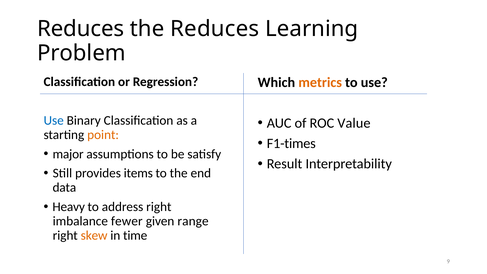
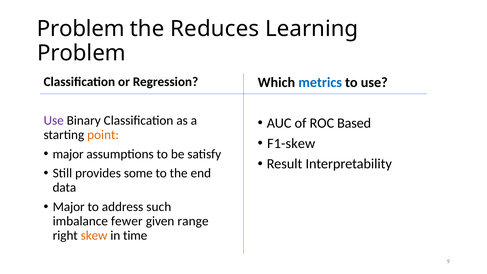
Reduces at (81, 29): Reduces -> Problem
metrics colour: orange -> blue
Use at (54, 120) colour: blue -> purple
Value: Value -> Based
F1-times: F1-times -> F1-skew
items: items -> some
Heavy at (69, 207): Heavy -> Major
address right: right -> such
